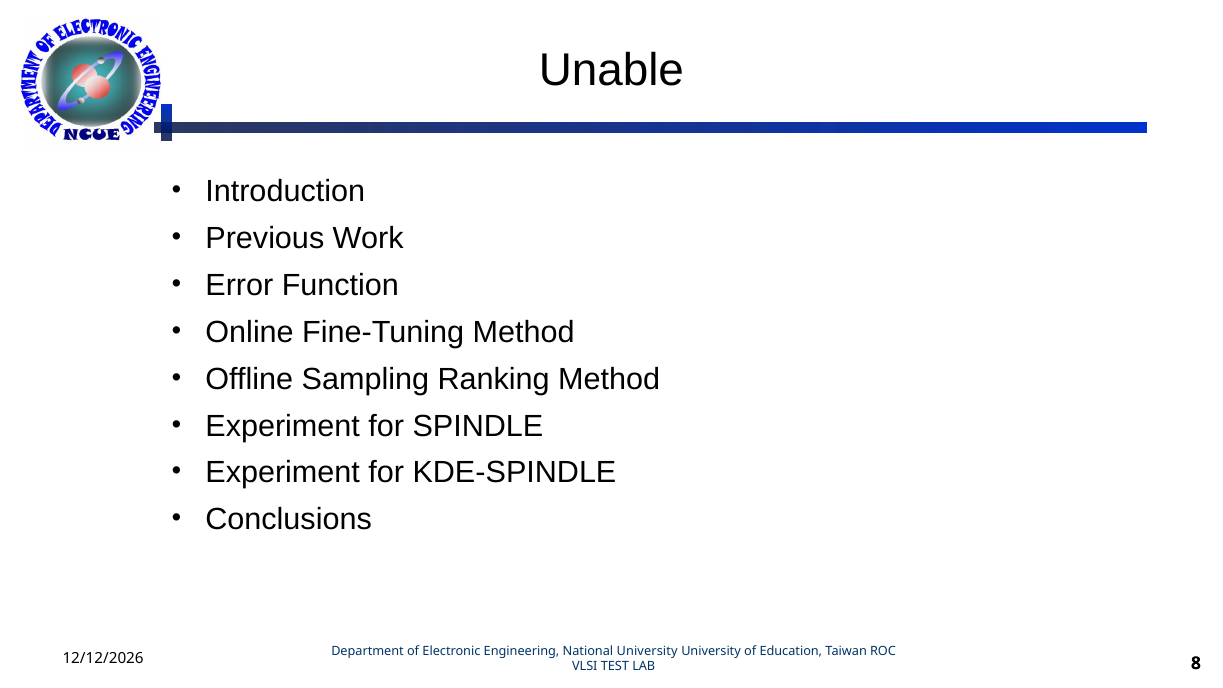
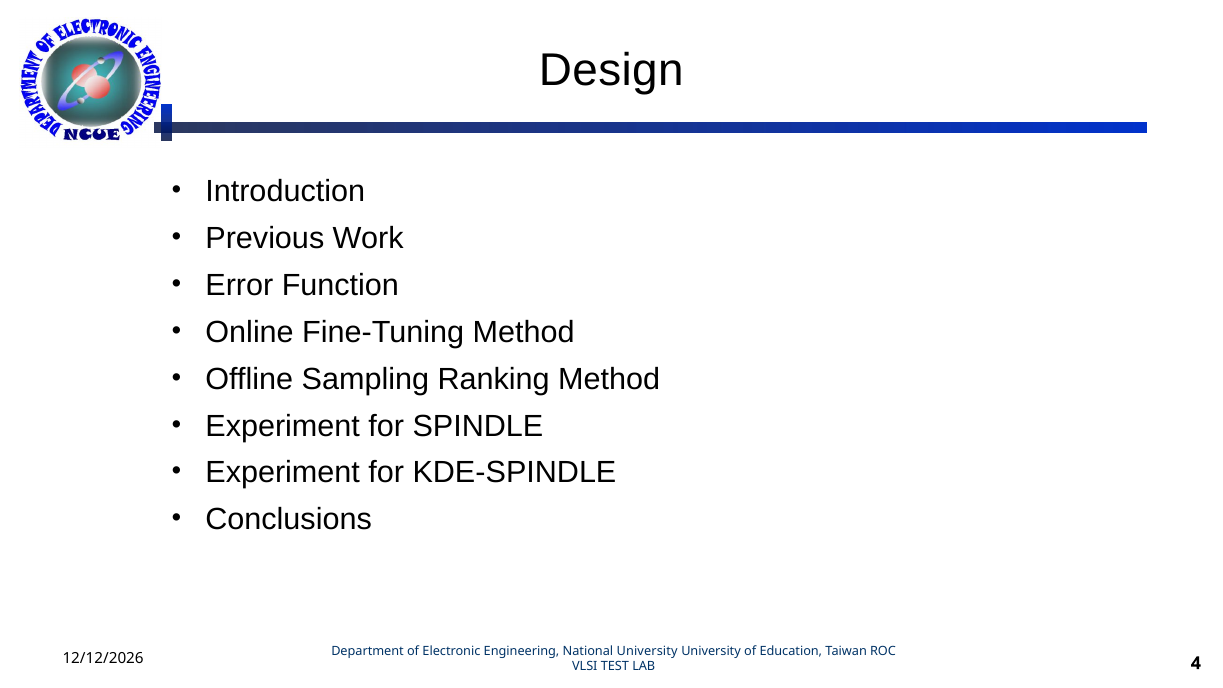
Unable: Unable -> Design
8: 8 -> 4
